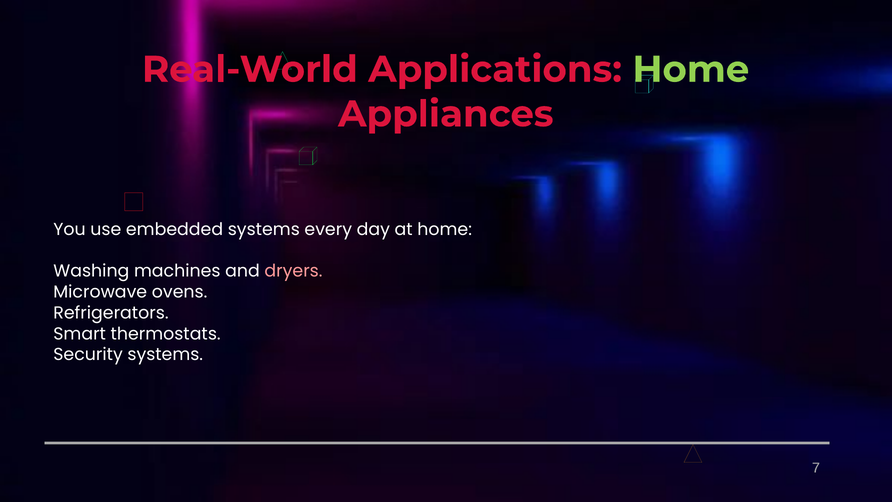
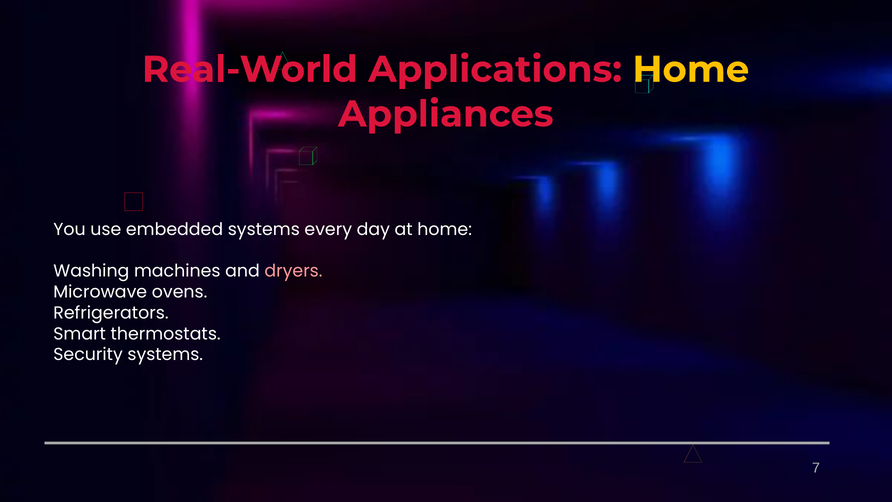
Home at (691, 69) colour: light green -> yellow
